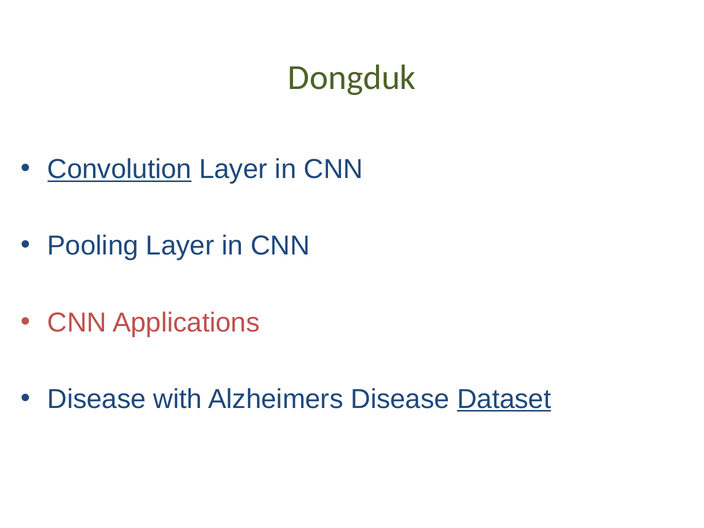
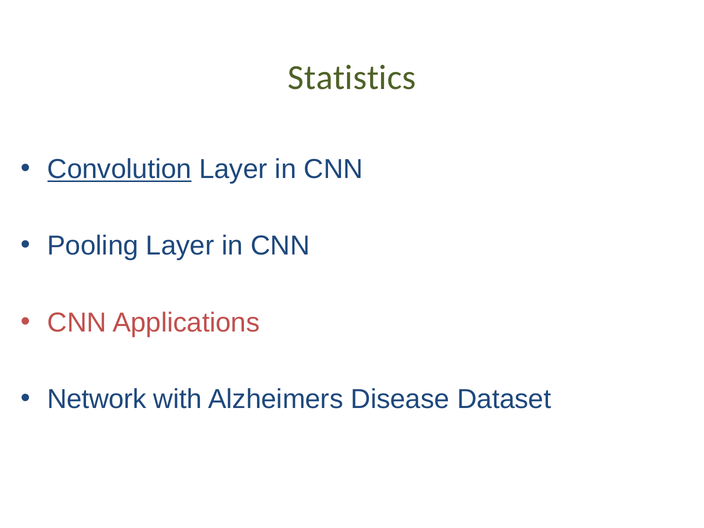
Dongduk: Dongduk -> Statistics
Disease at (97, 399): Disease -> Network
Dataset underline: present -> none
